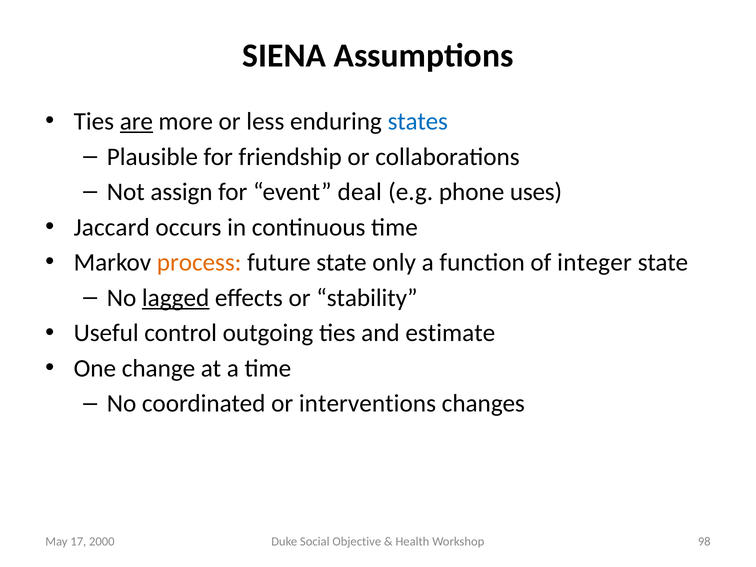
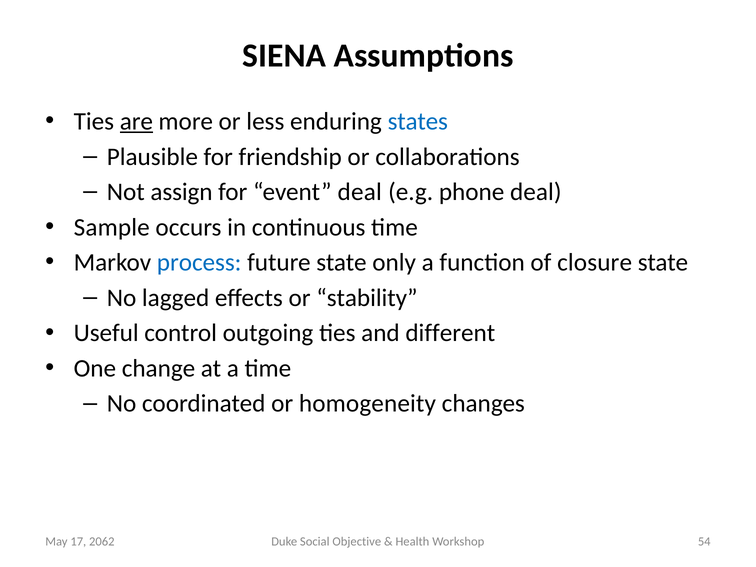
phone uses: uses -> deal
Jaccard: Jaccard -> Sample
process colour: orange -> blue
integer: integer -> closure
lagged underline: present -> none
estimate: estimate -> different
interventions: interventions -> homogeneity
98: 98 -> 54
2000: 2000 -> 2062
